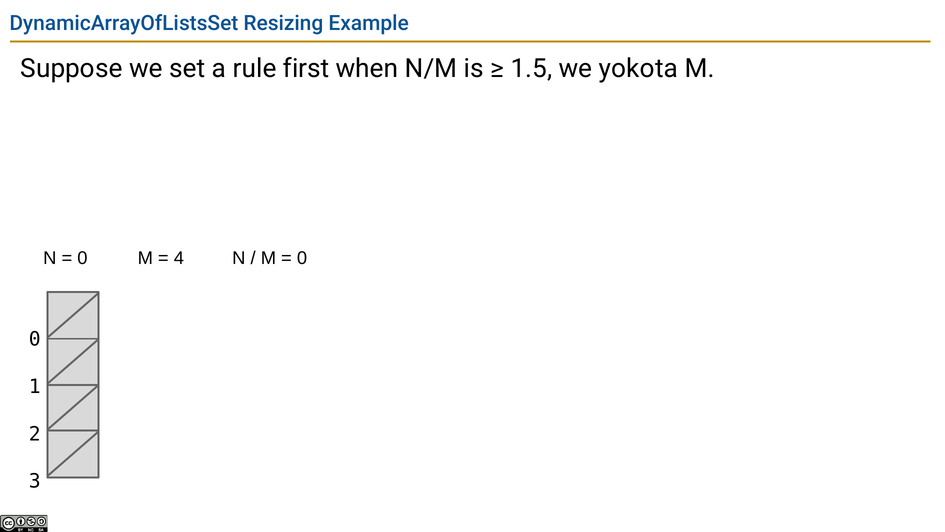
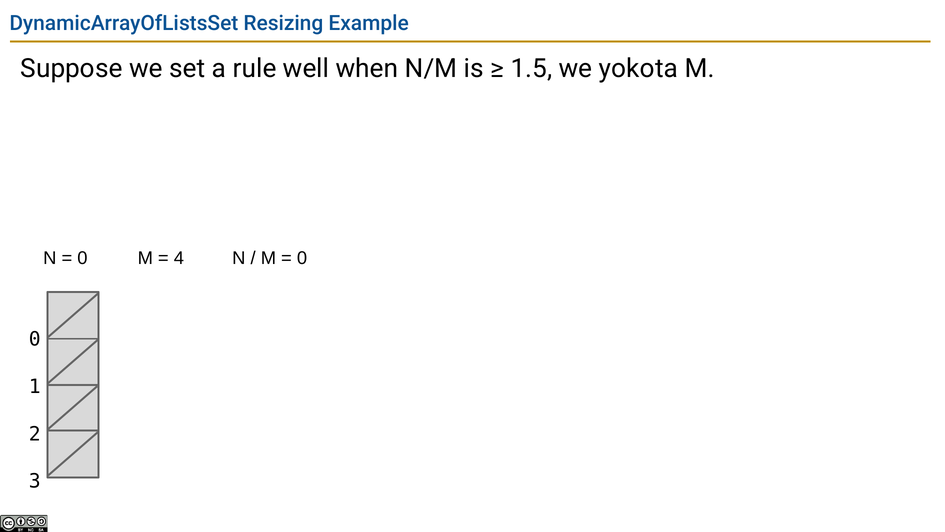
first: first -> well
